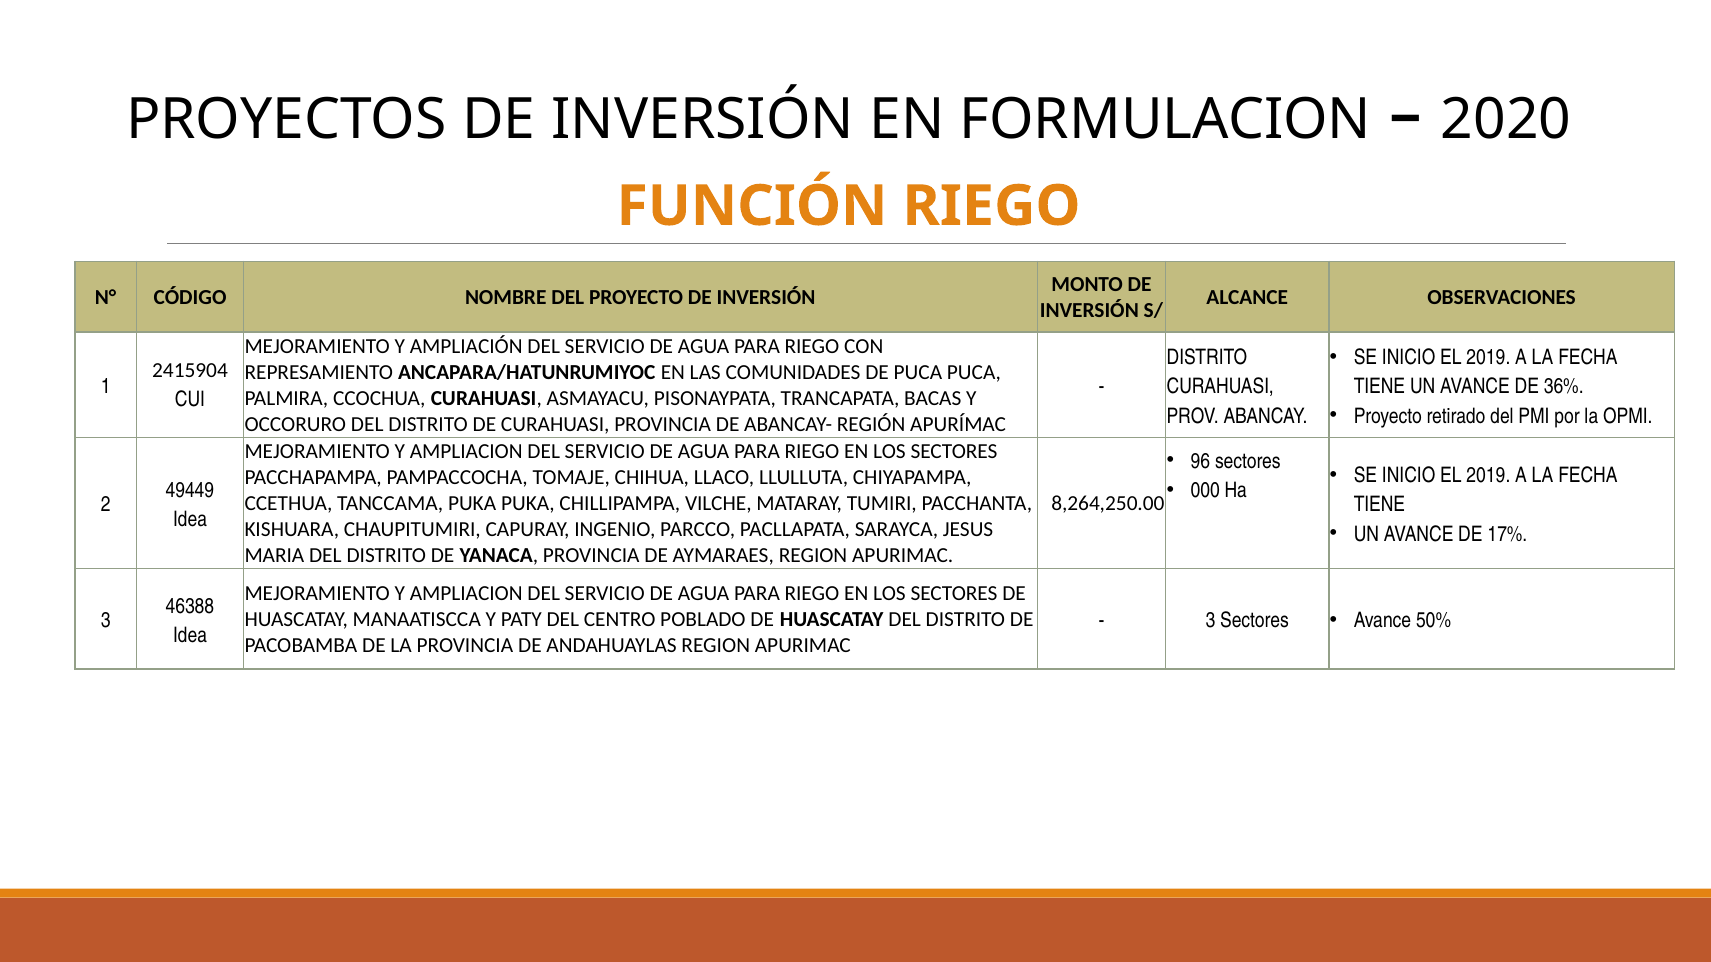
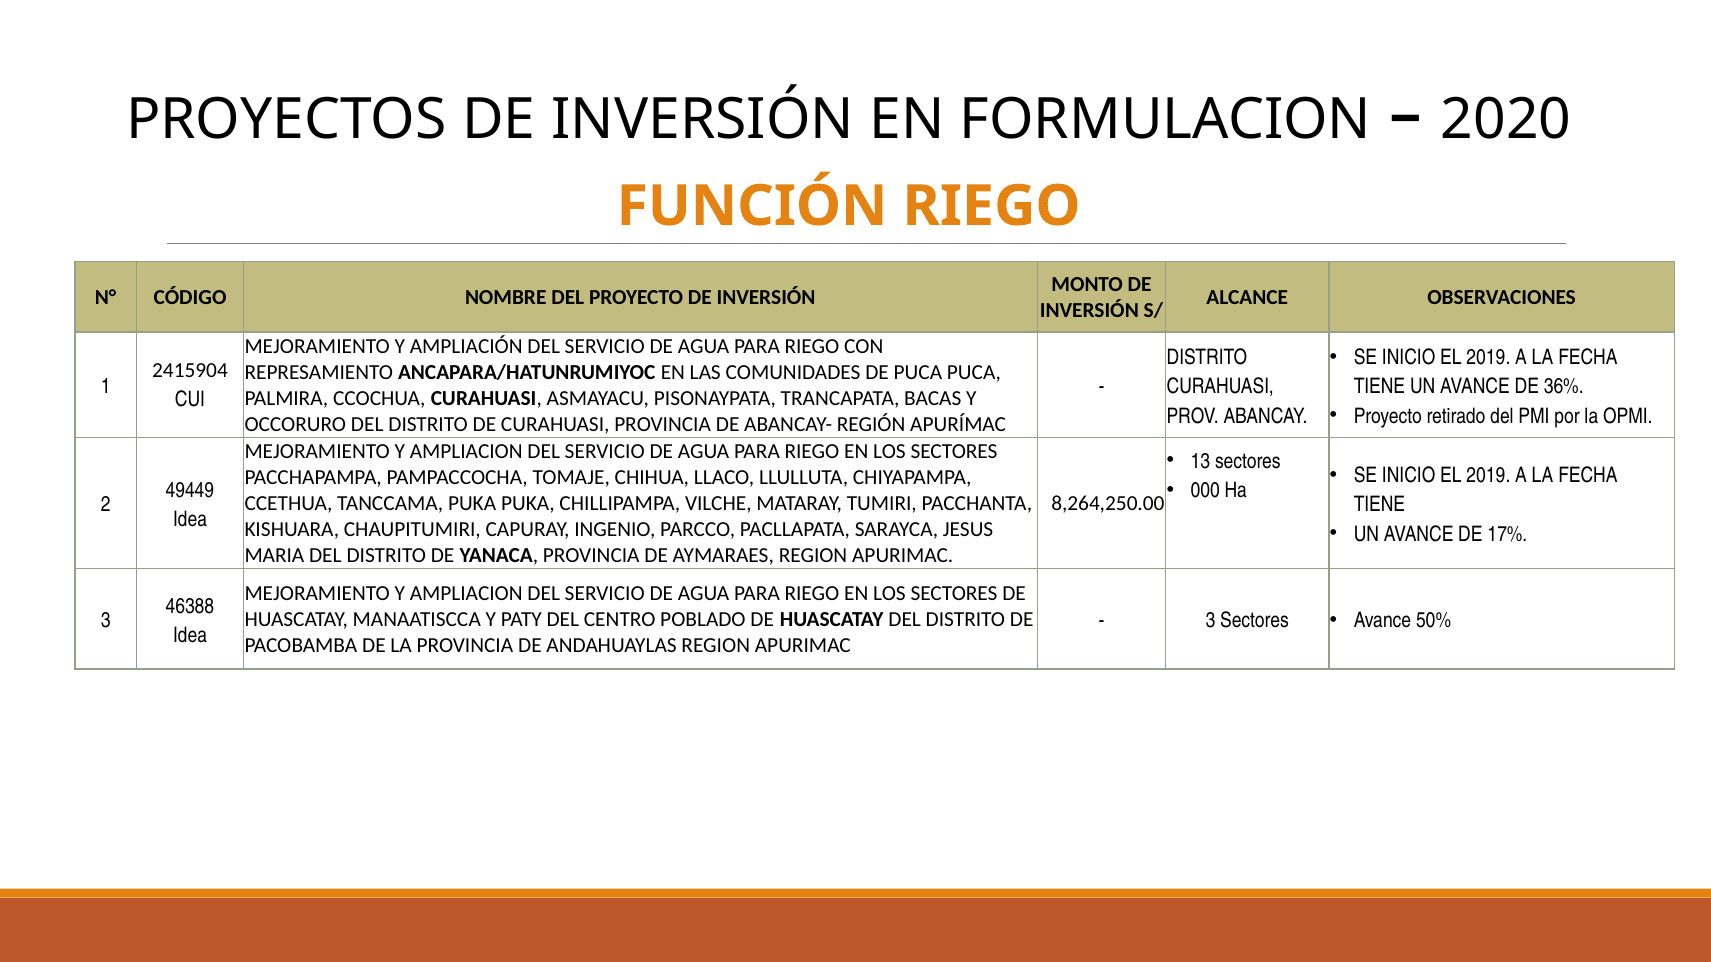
96: 96 -> 13
